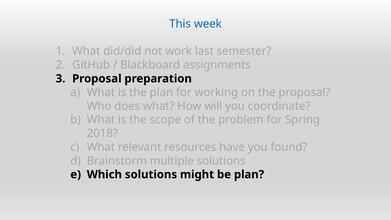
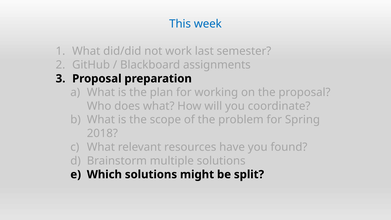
be plan: plan -> split
